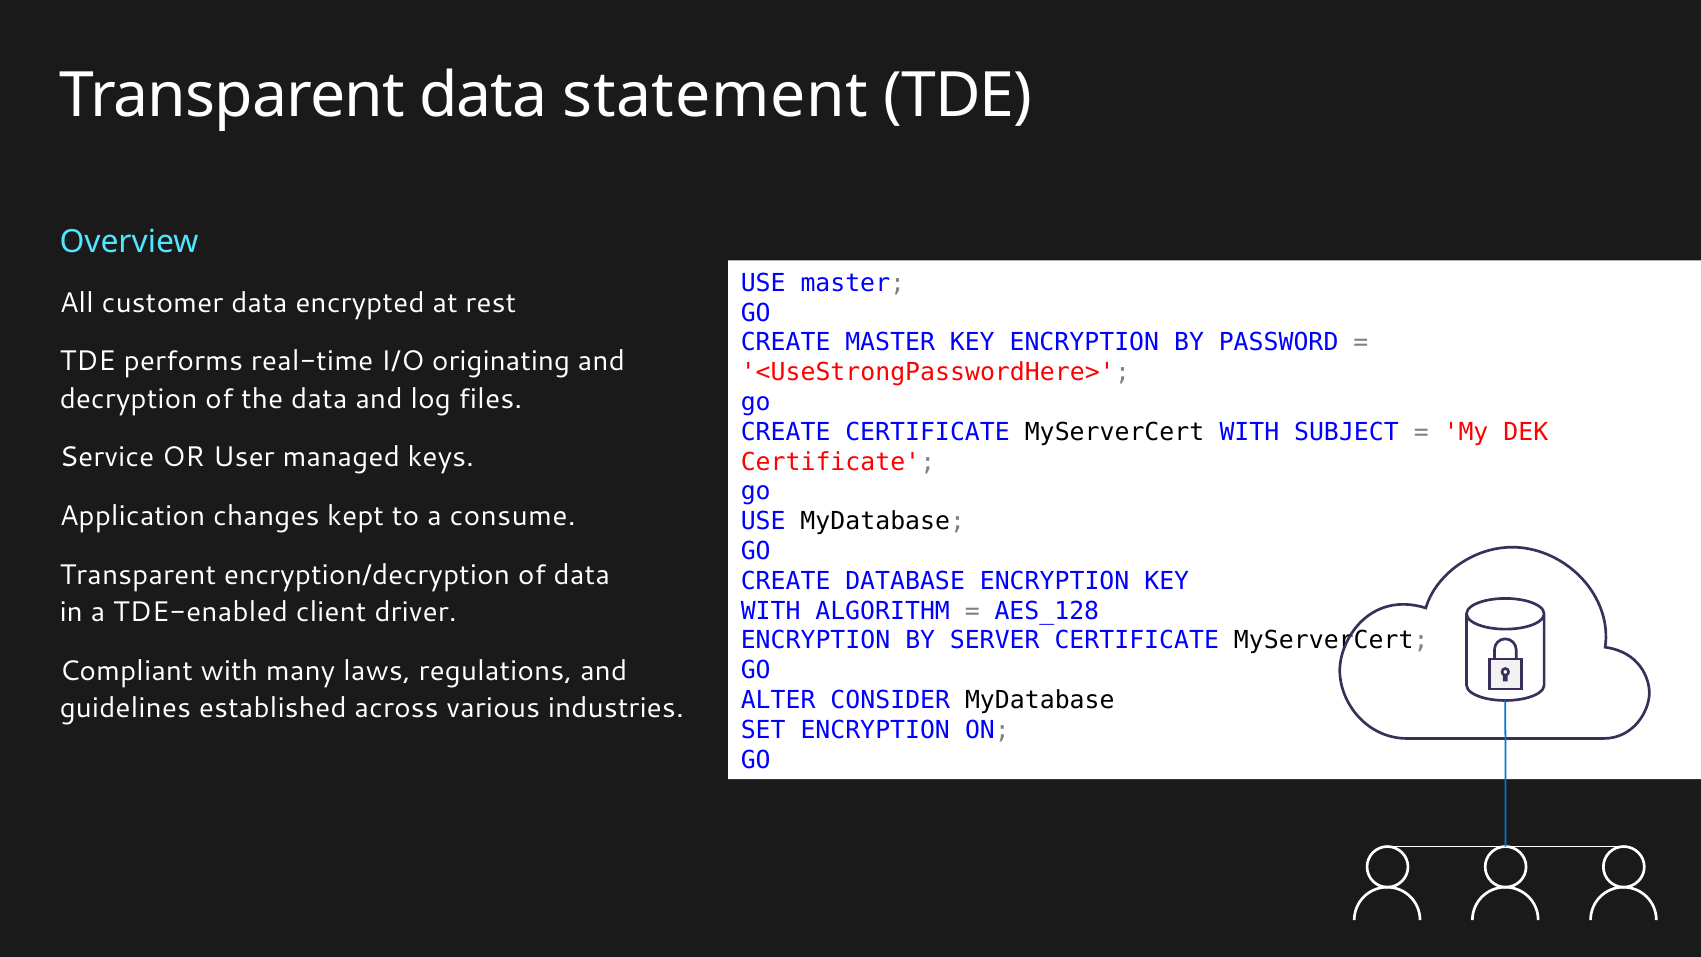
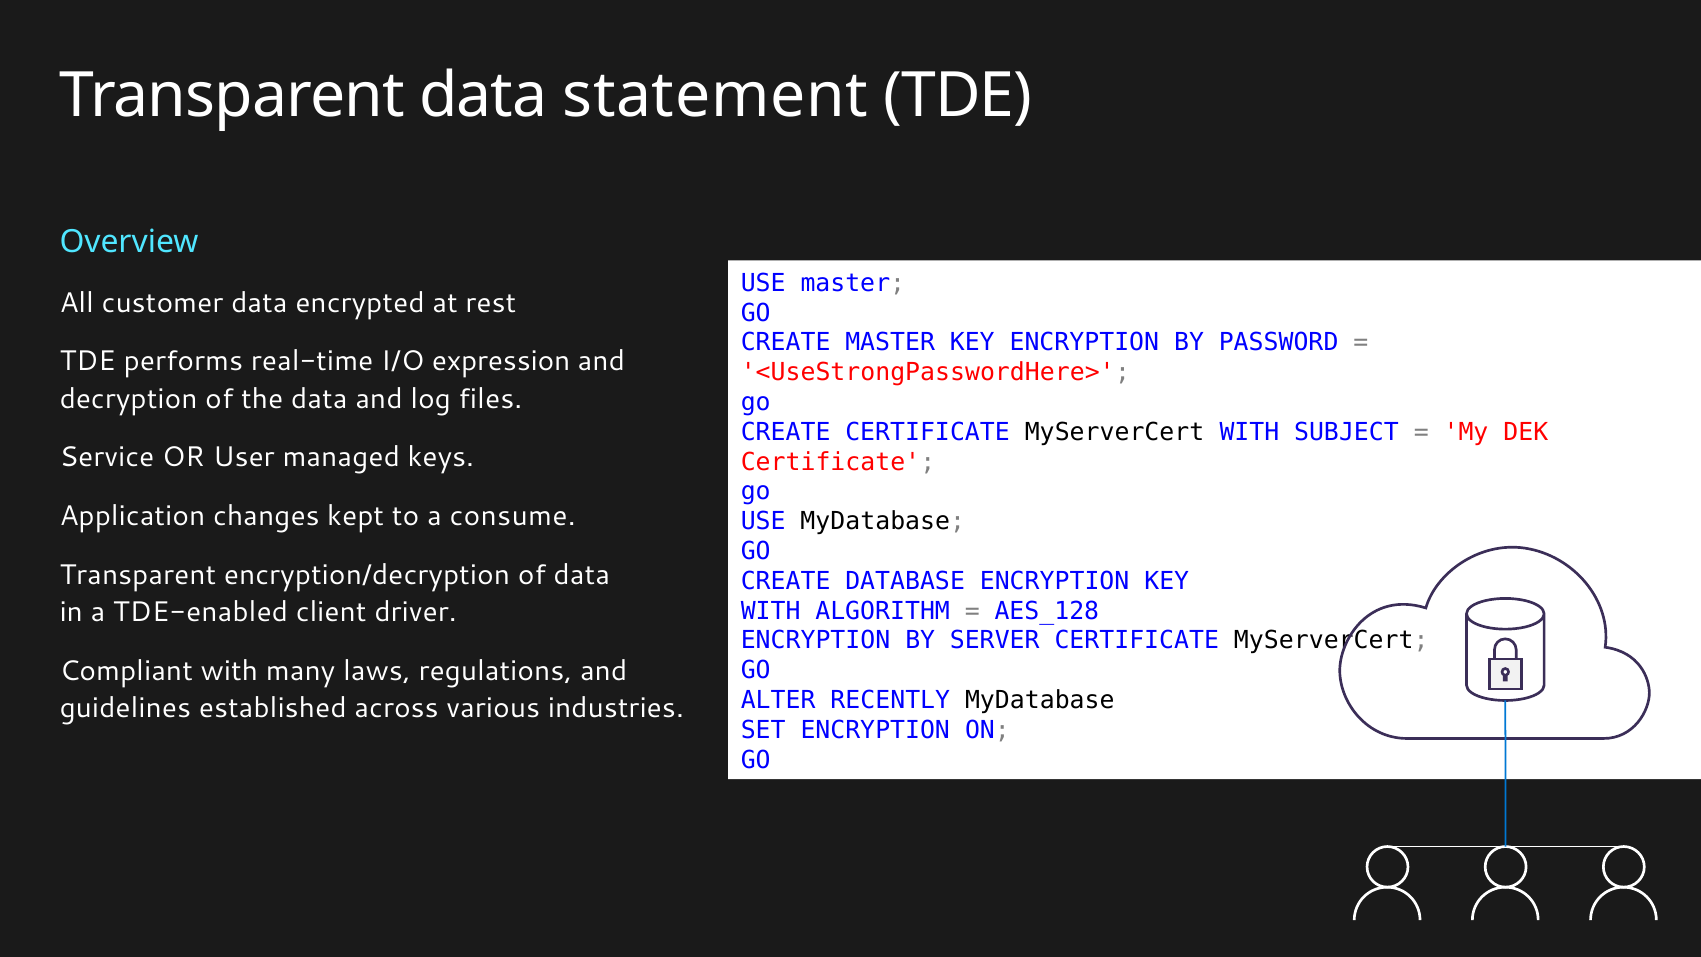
originating: originating -> expression
CONSIDER: CONSIDER -> RECENTLY
